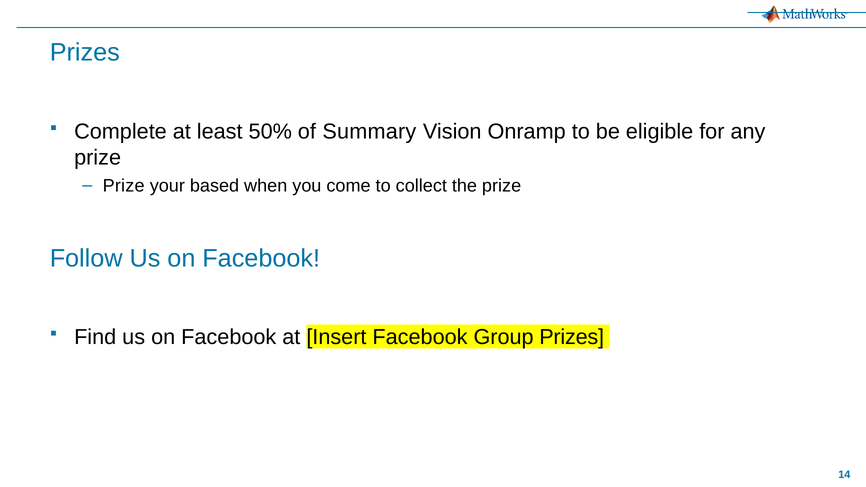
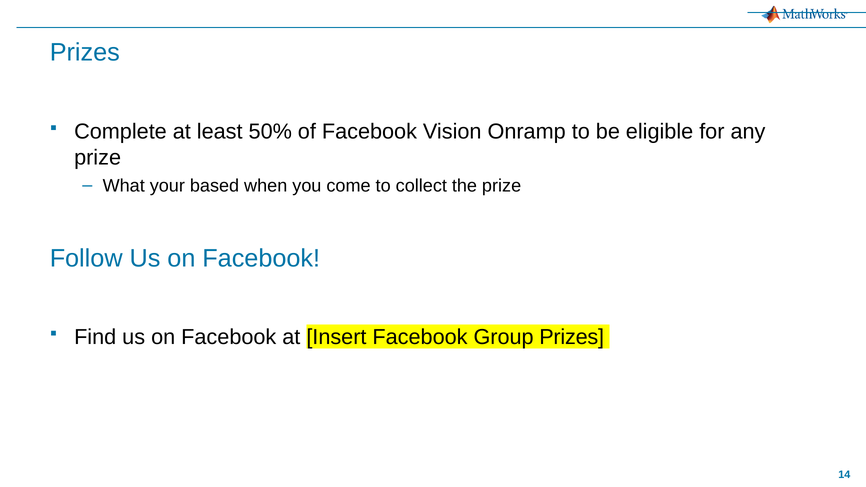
of Summary: Summary -> Facebook
Prize at (124, 186): Prize -> What
